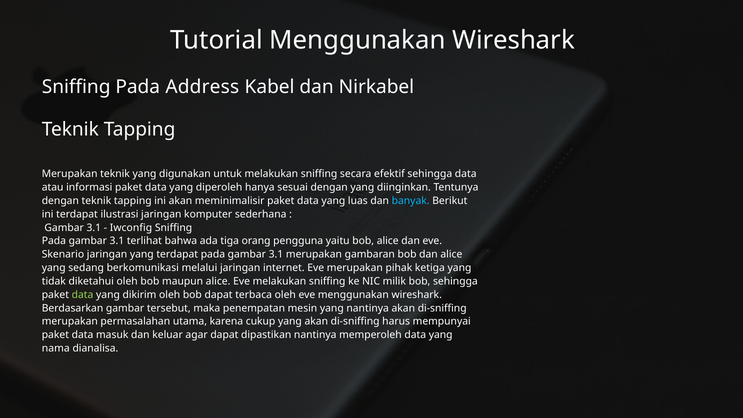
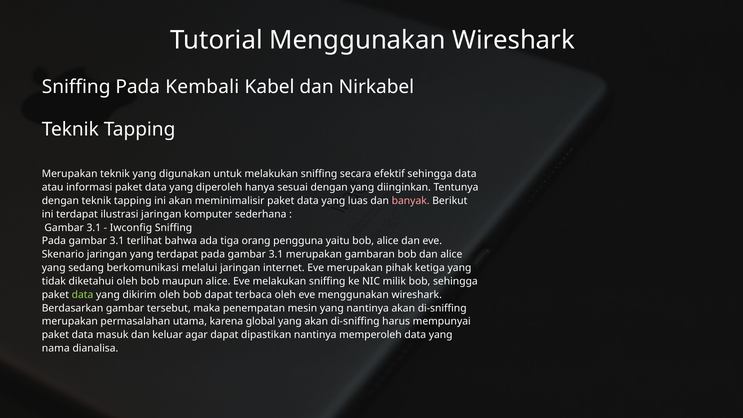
Address: Address -> Kembali
banyak colour: light blue -> pink
cukup: cukup -> global
